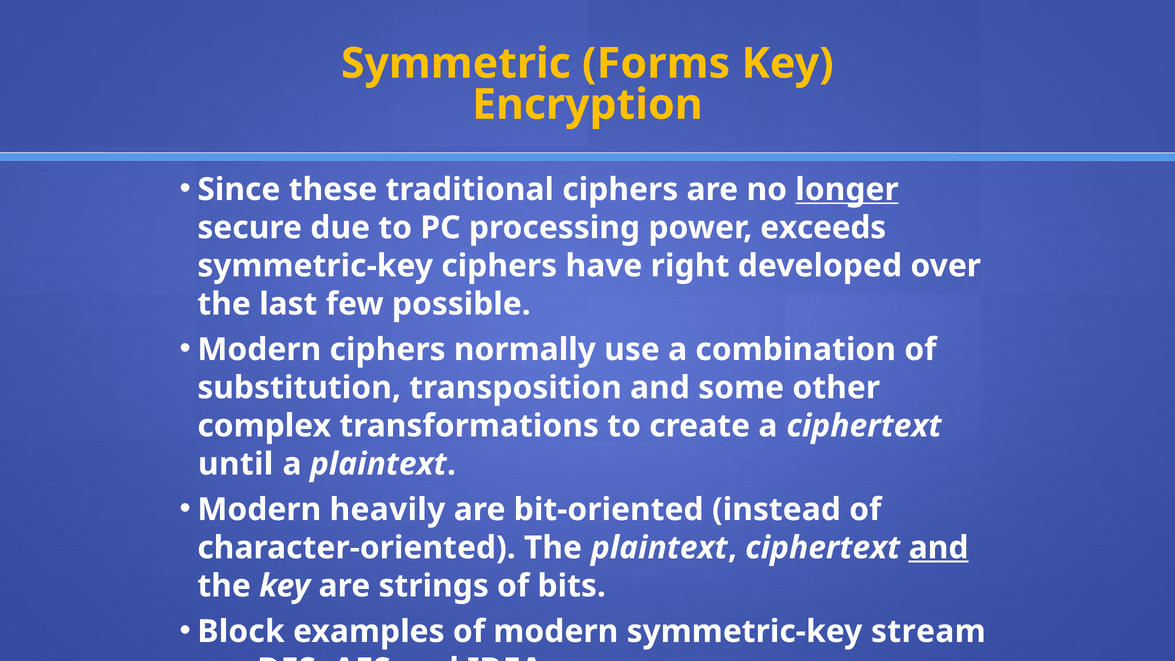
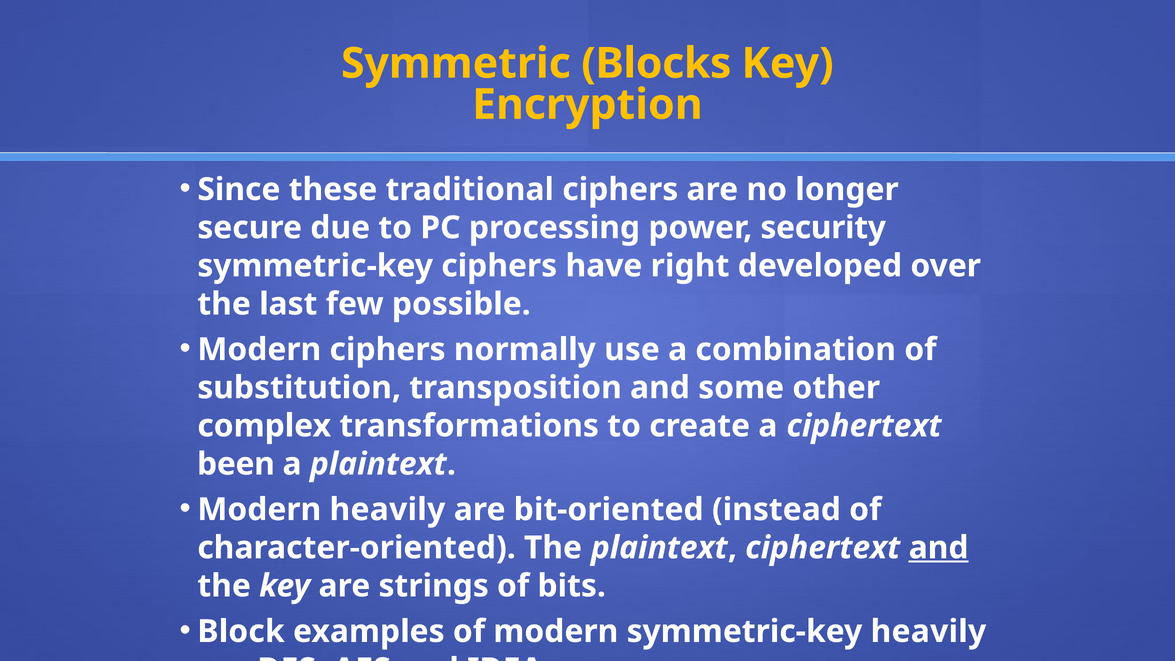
Forms: Forms -> Blocks
longer underline: present -> none
exceeds: exceeds -> security
until: until -> been
symmetric-key stream: stream -> heavily
